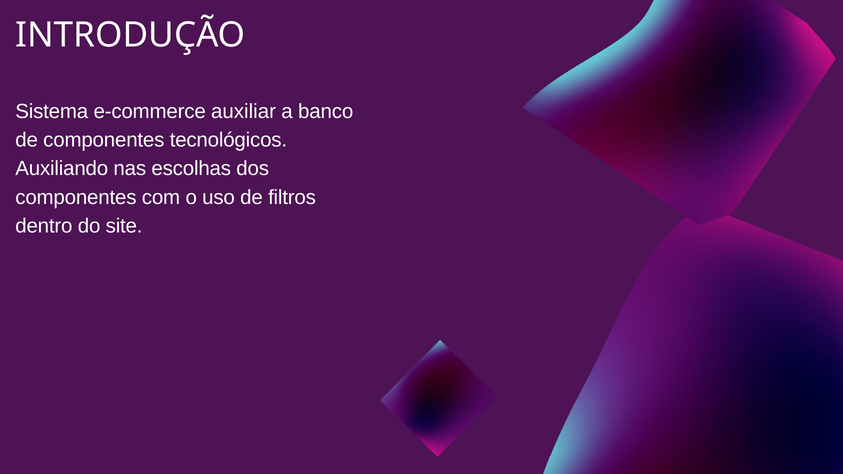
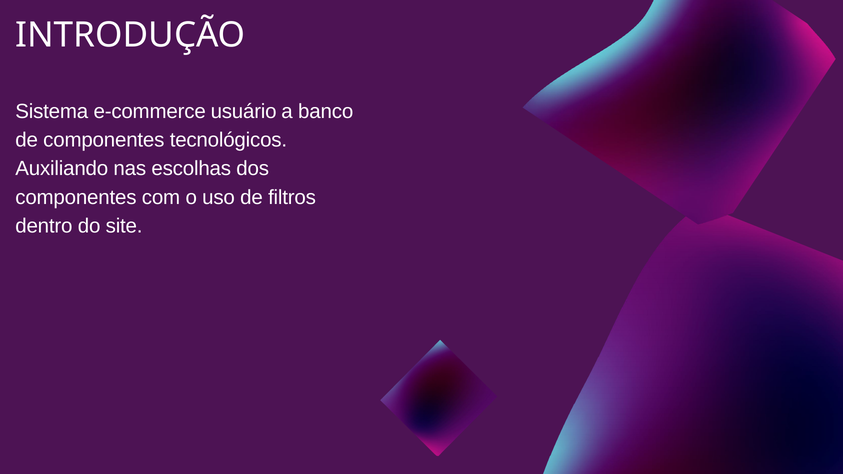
auxiliar: auxiliar -> usuário
